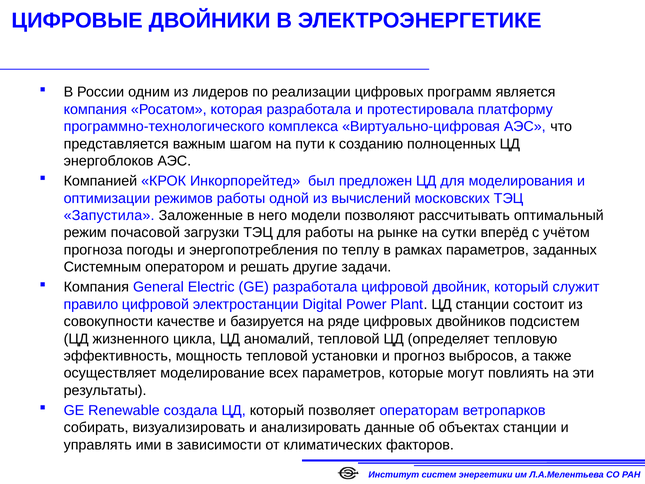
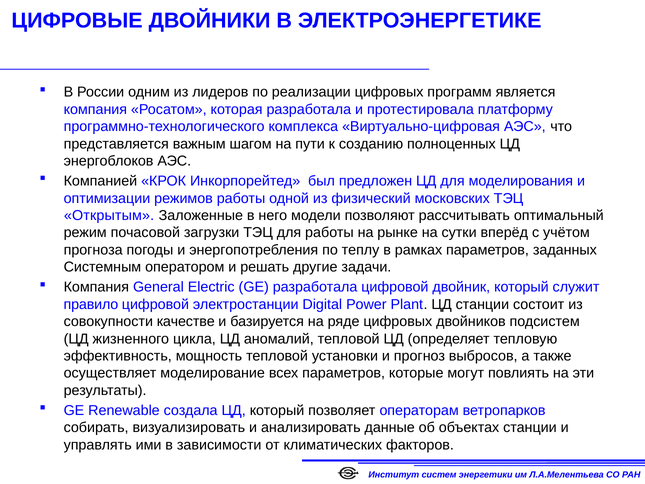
вычислений: вычислений -> физический
Запустила: Запустила -> Открытым
